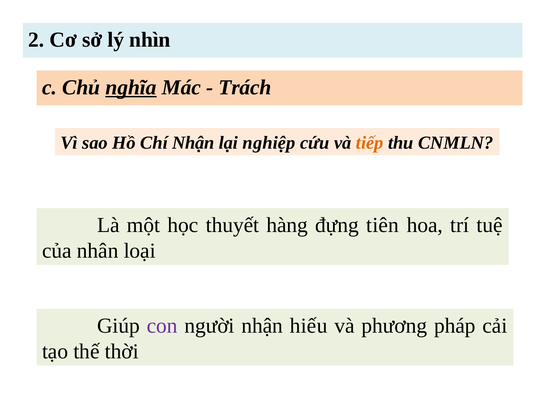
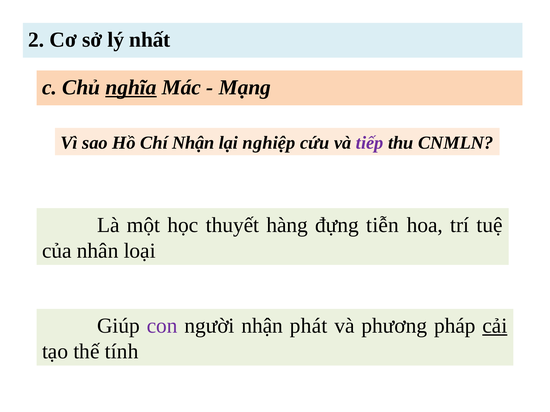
nhìn: nhìn -> nhất
Trách: Trách -> Mạng
tiếp colour: orange -> purple
tiên: tiên -> tiễn
hiếu: hiếu -> phát
cải underline: none -> present
thời: thời -> tính
